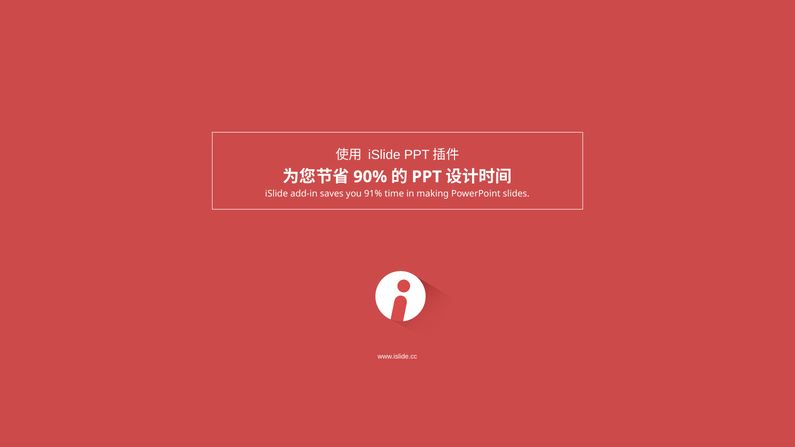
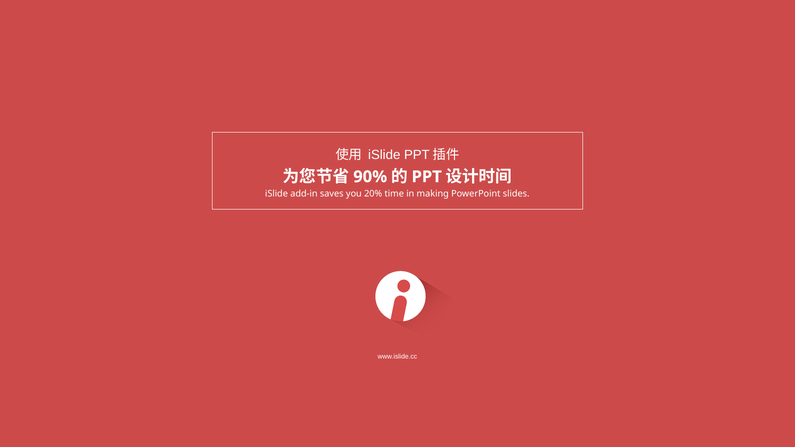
91%: 91% -> 20%
